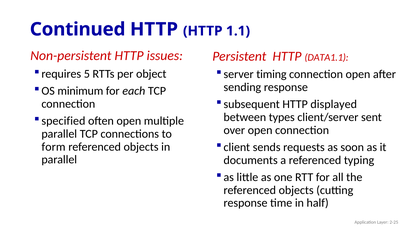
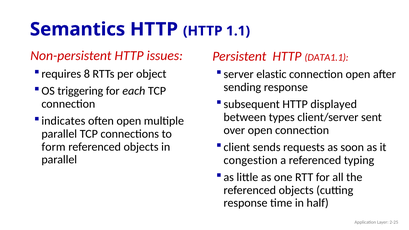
Continued: Continued -> Semantics
5: 5 -> 8
timing: timing -> elastic
minimum: minimum -> triggering
specified: specified -> indicates
documents: documents -> congestion
